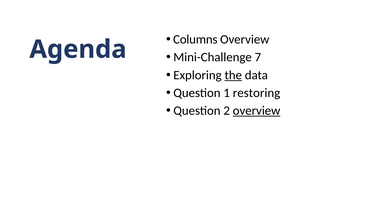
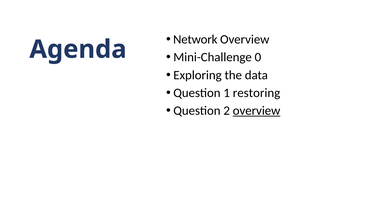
Columns: Columns -> Network
7: 7 -> 0
the underline: present -> none
